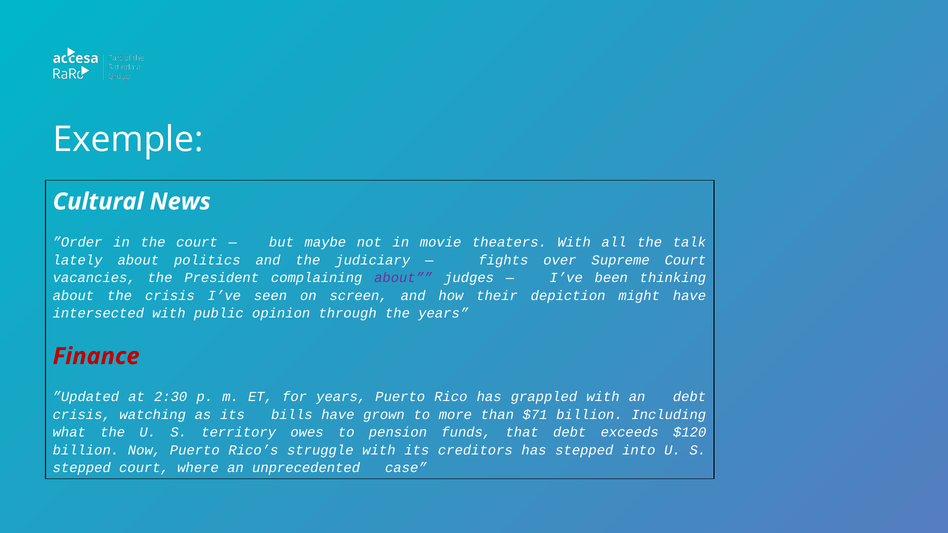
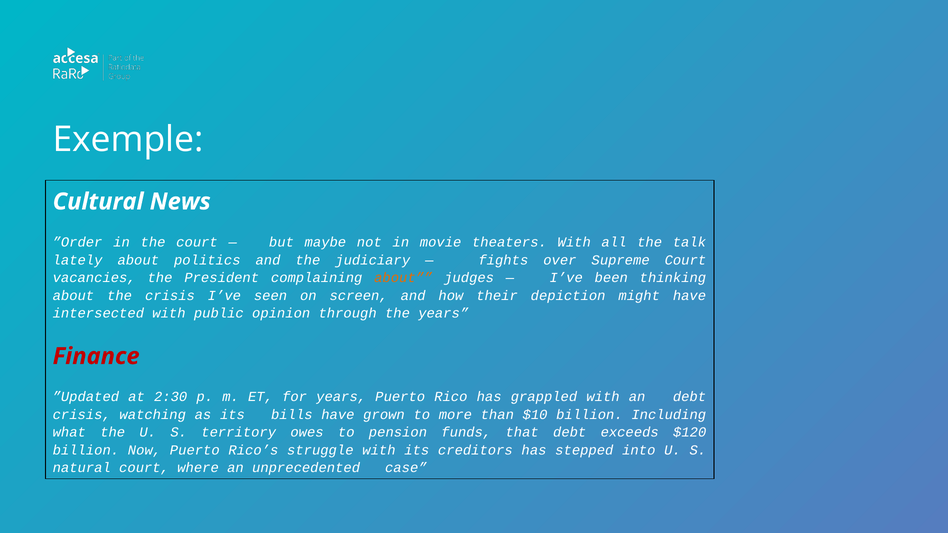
about at (403, 278) colour: purple -> orange
$71: $71 -> $10
stepped at (82, 468): stepped -> natural
